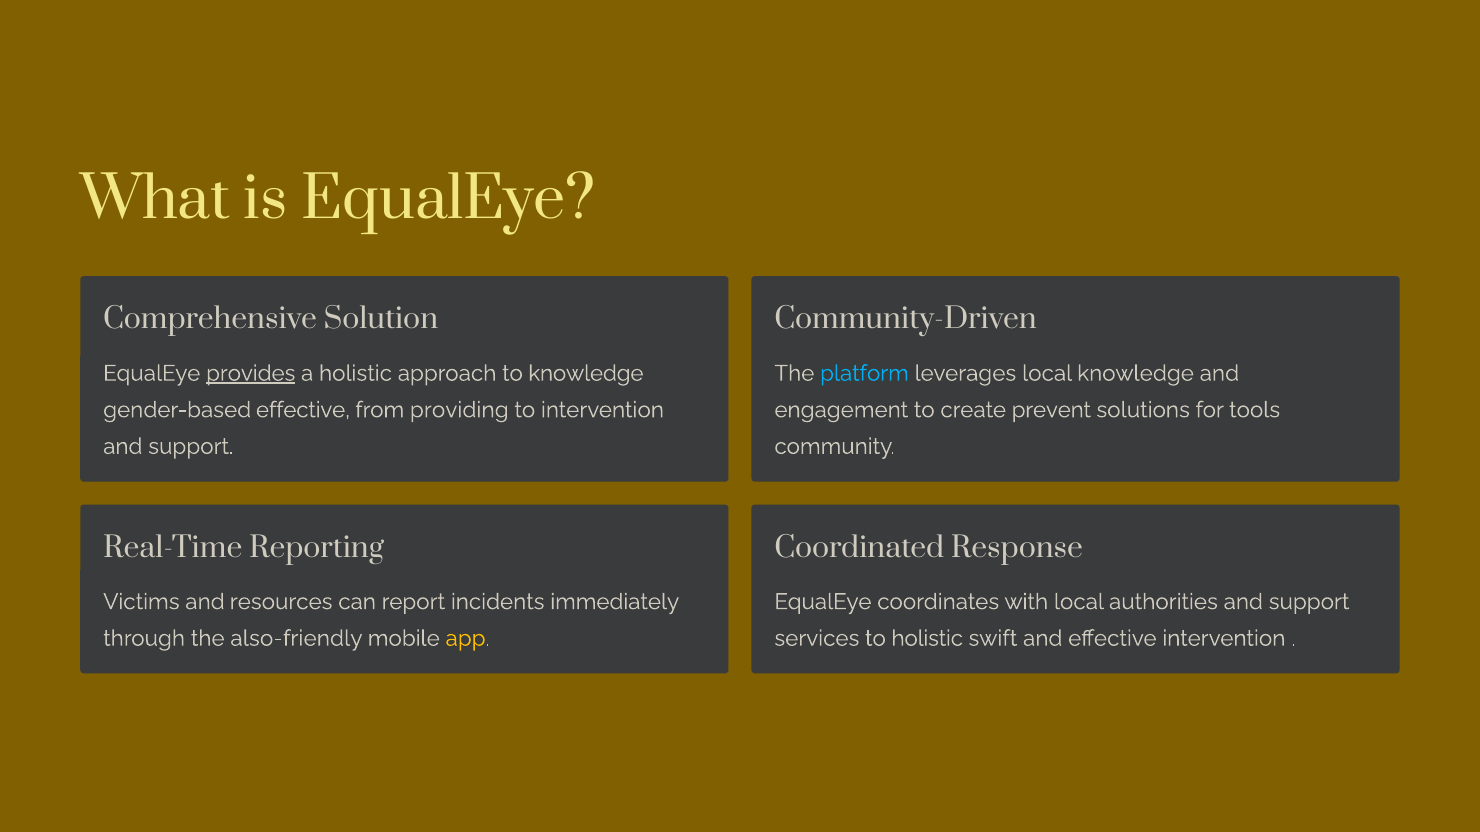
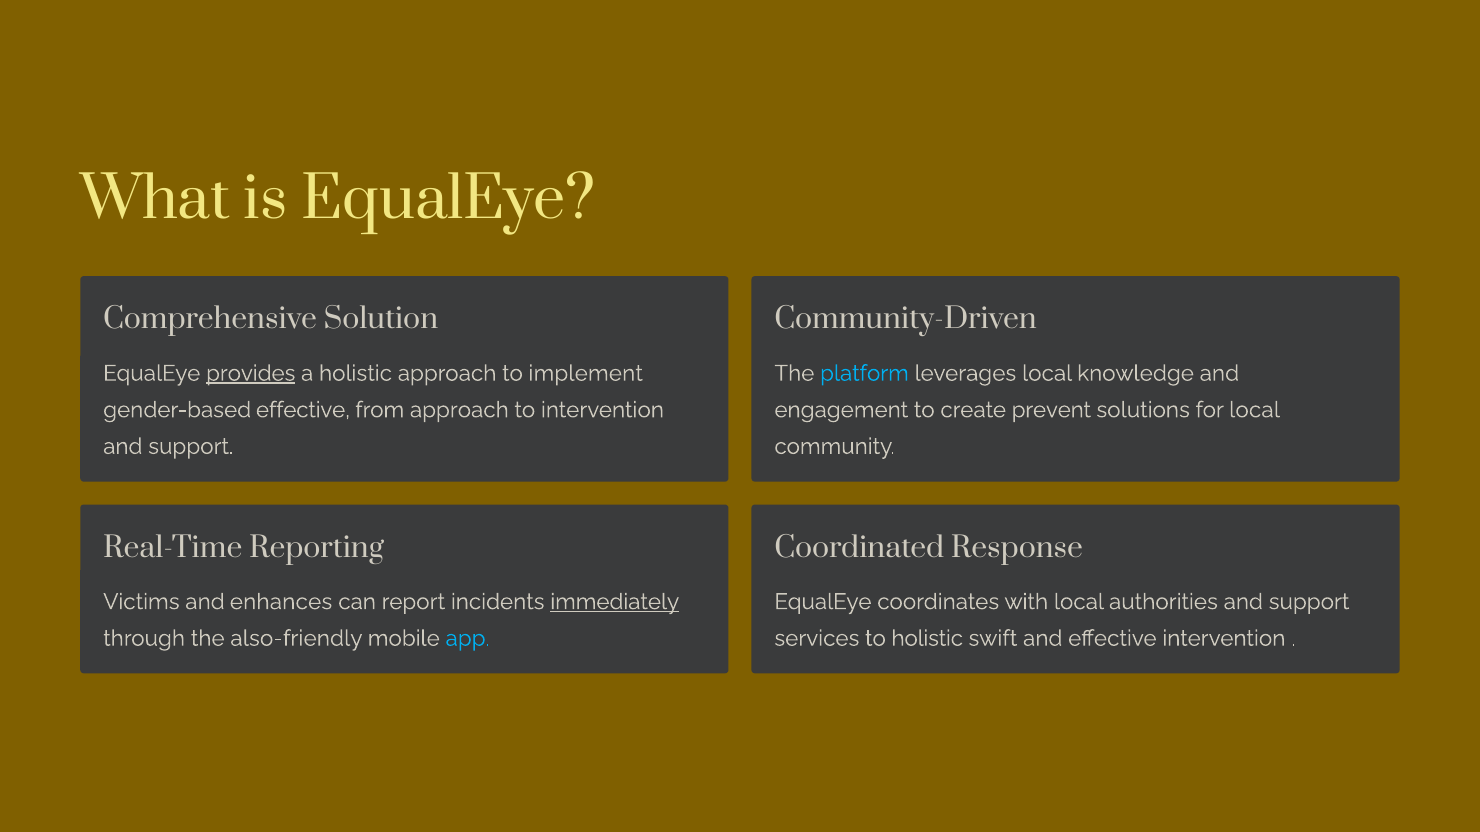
to knowledge: knowledge -> implement
from providing: providing -> approach
for tools: tools -> local
resources: resources -> enhances
immediately underline: none -> present
app colour: yellow -> light blue
